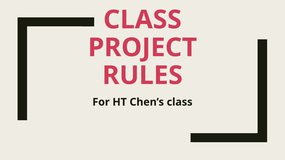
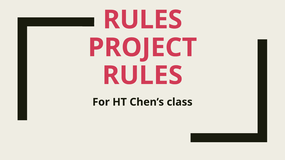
CLASS at (142, 20): CLASS -> RULES
